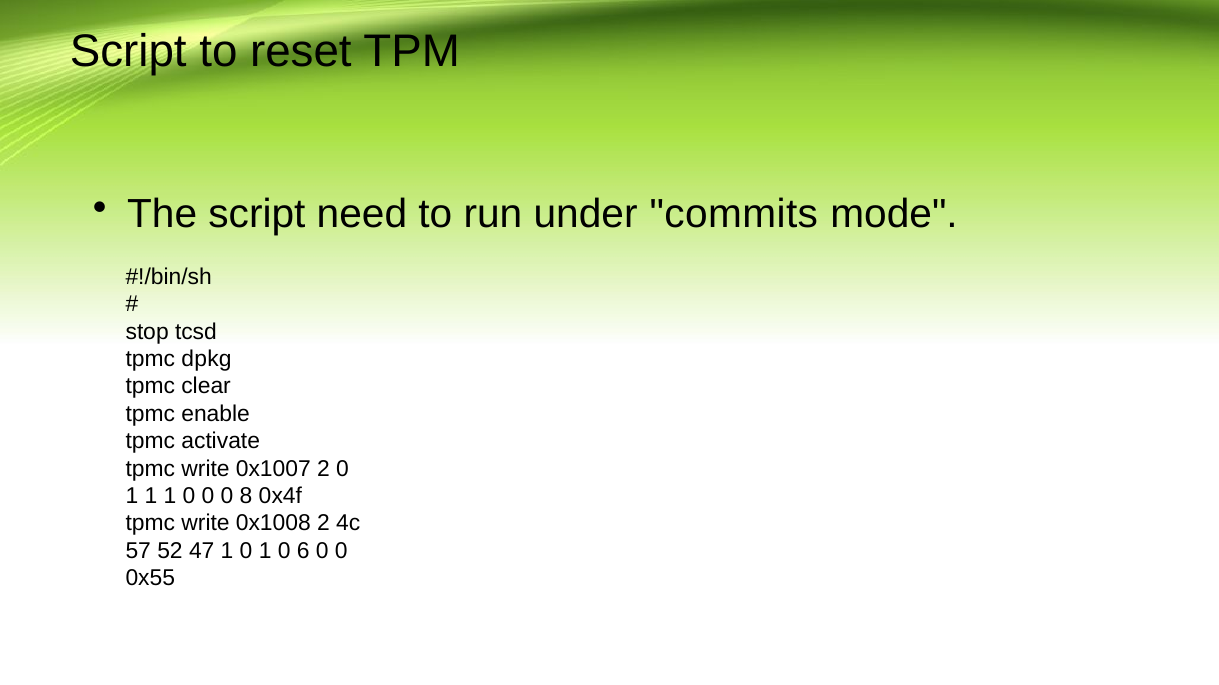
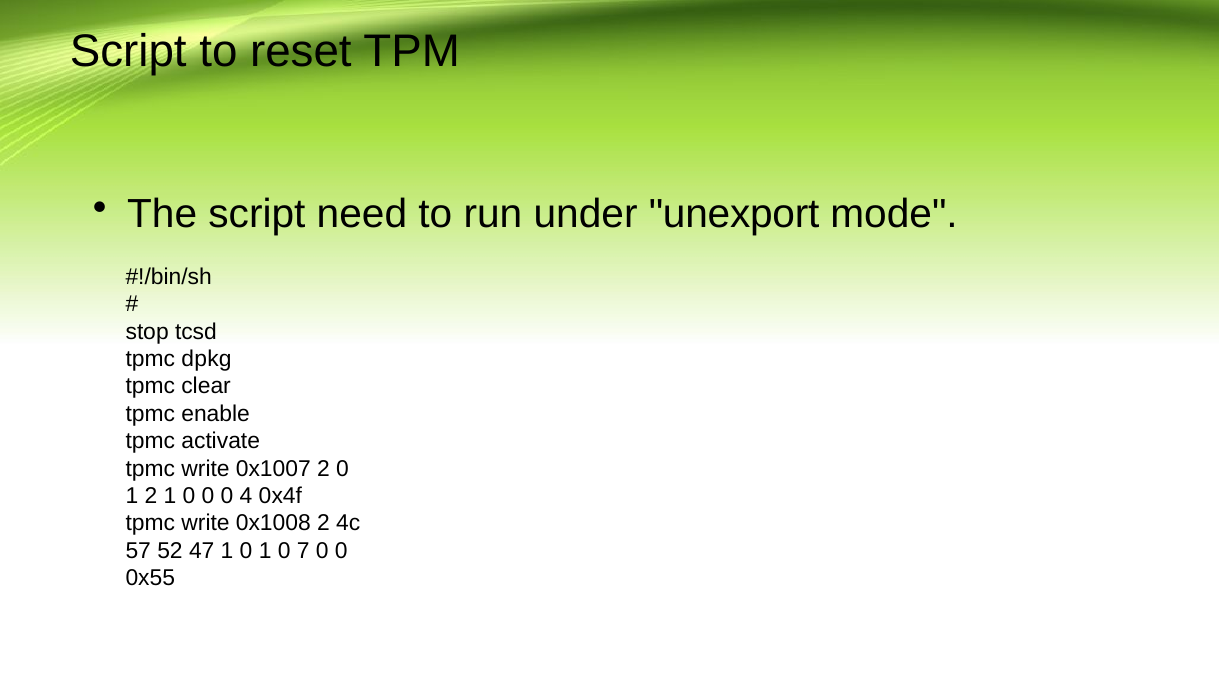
commits: commits -> unexport
1 at (151, 496): 1 -> 2
8: 8 -> 4
6: 6 -> 7
